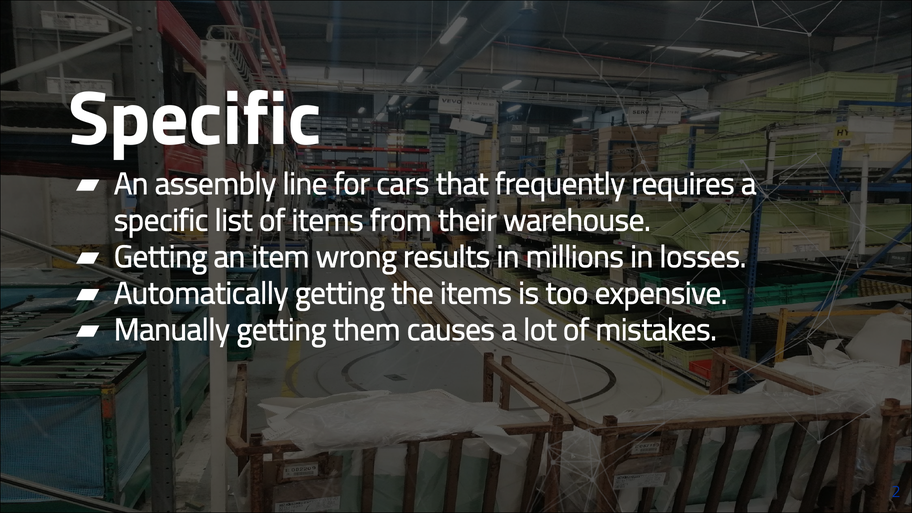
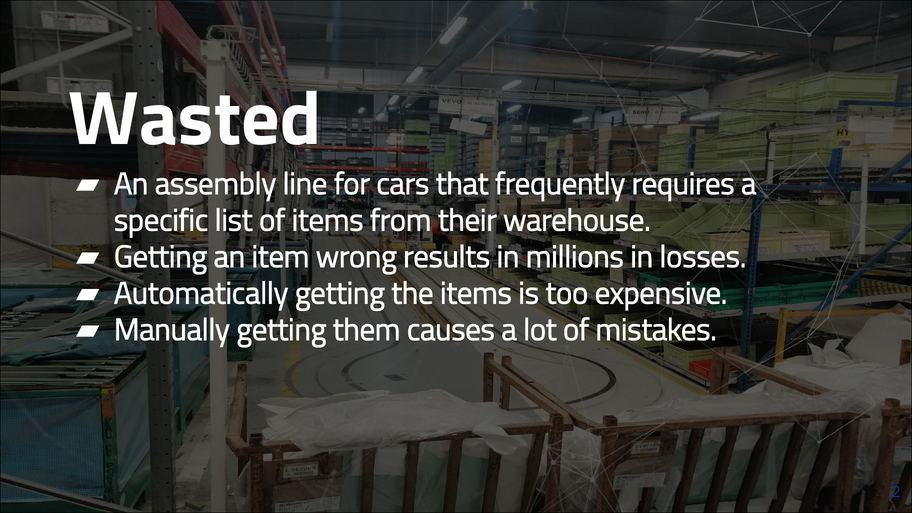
Specific at (195, 119): Specific -> Wasted
